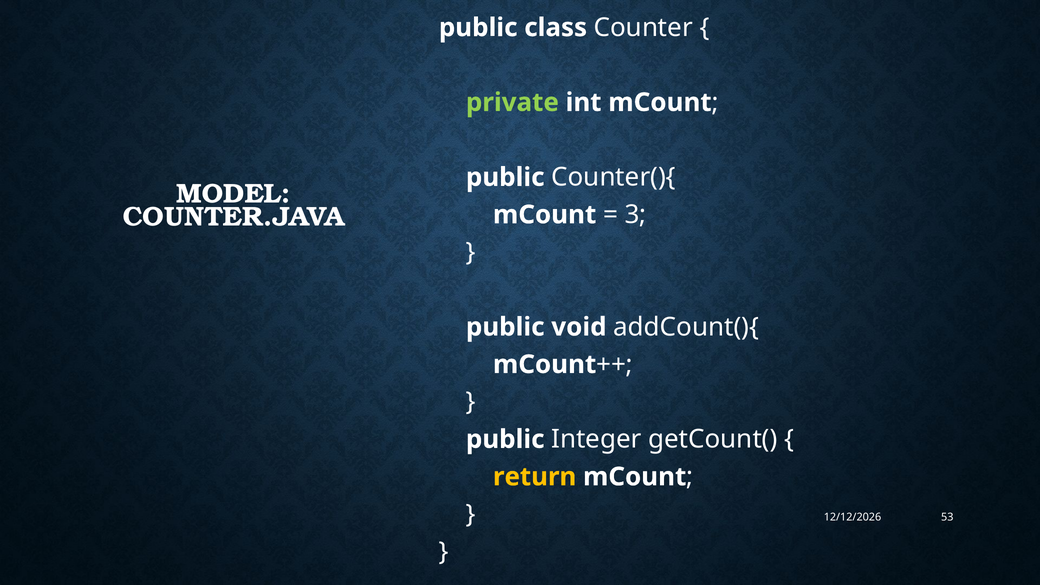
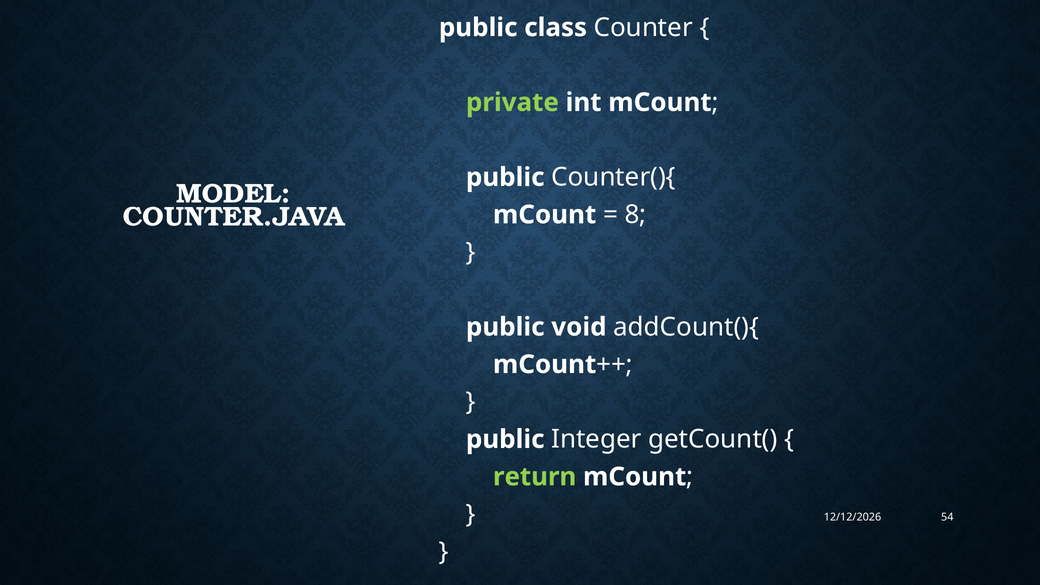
3: 3 -> 8
return colour: yellow -> light green
53: 53 -> 54
